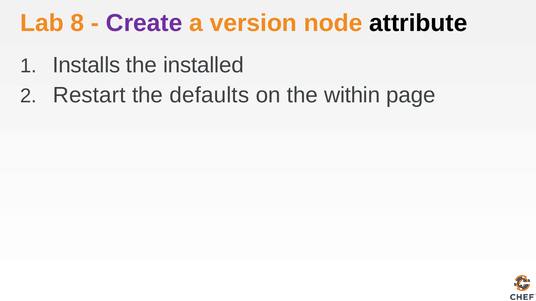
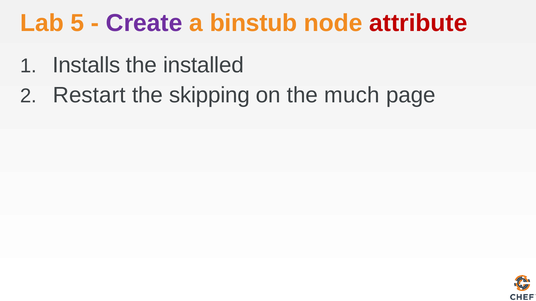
8: 8 -> 5
version: version -> binstub
attribute colour: black -> red
defaults: defaults -> skipping
within: within -> much
